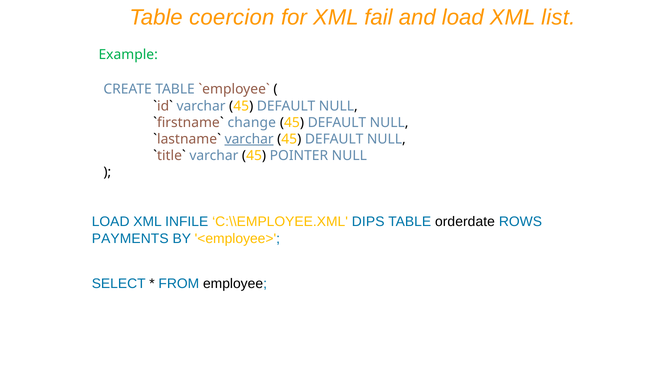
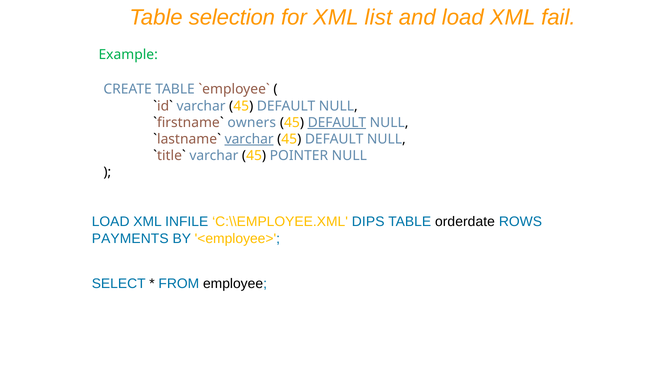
coercion: coercion -> selection
fail: fail -> list
list: list -> fail
change: change -> owners
DEFAULT at (337, 123) underline: none -> present
